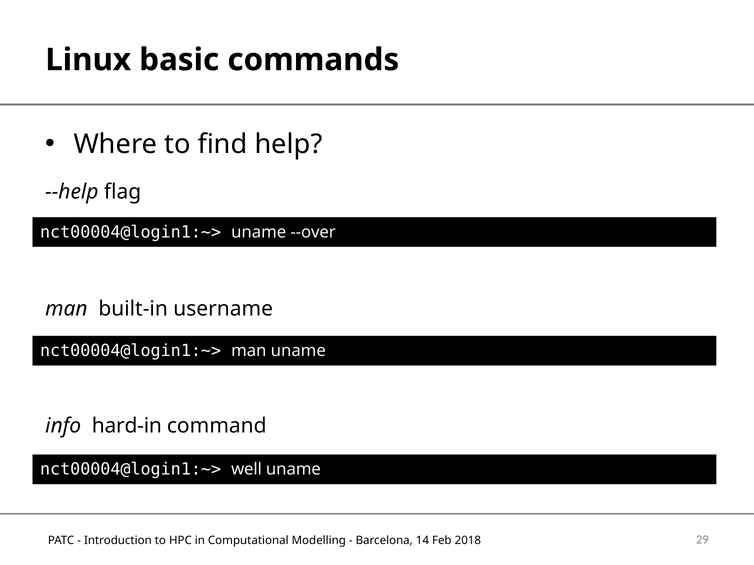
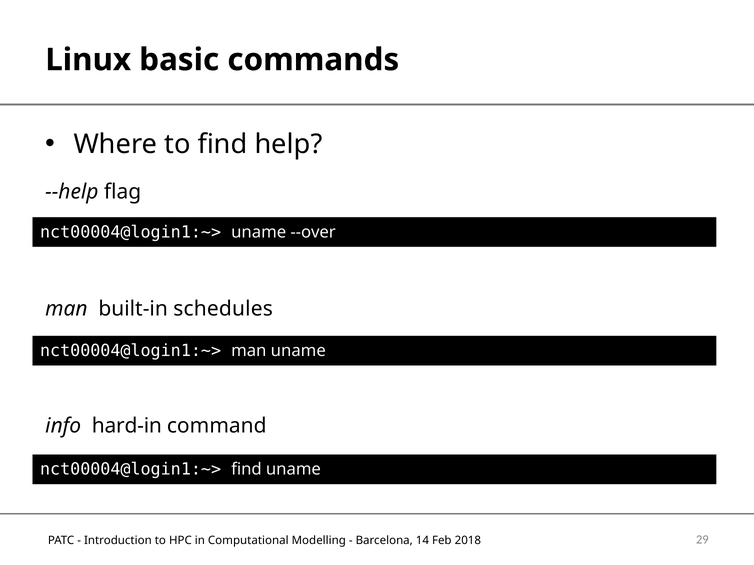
username: username -> schedules
nct00004@login1:~> well: well -> find
